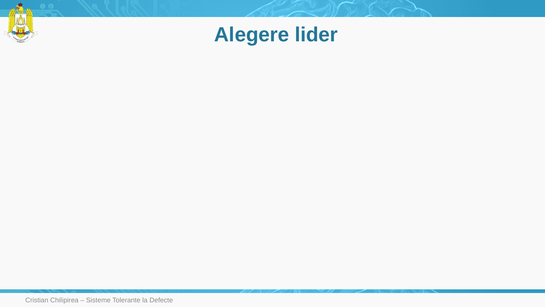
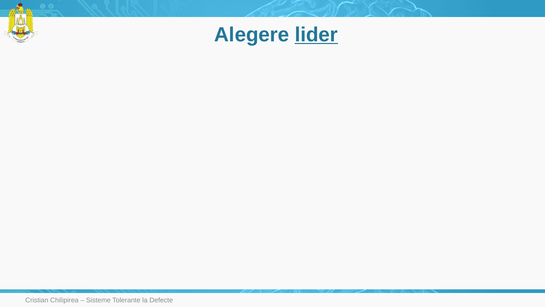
lider underline: none -> present
